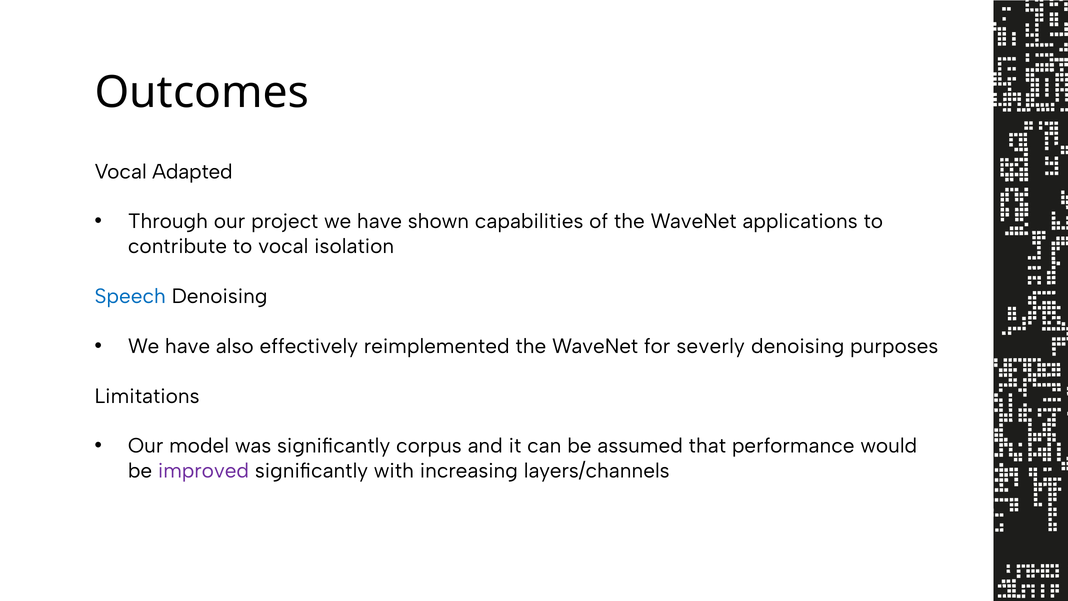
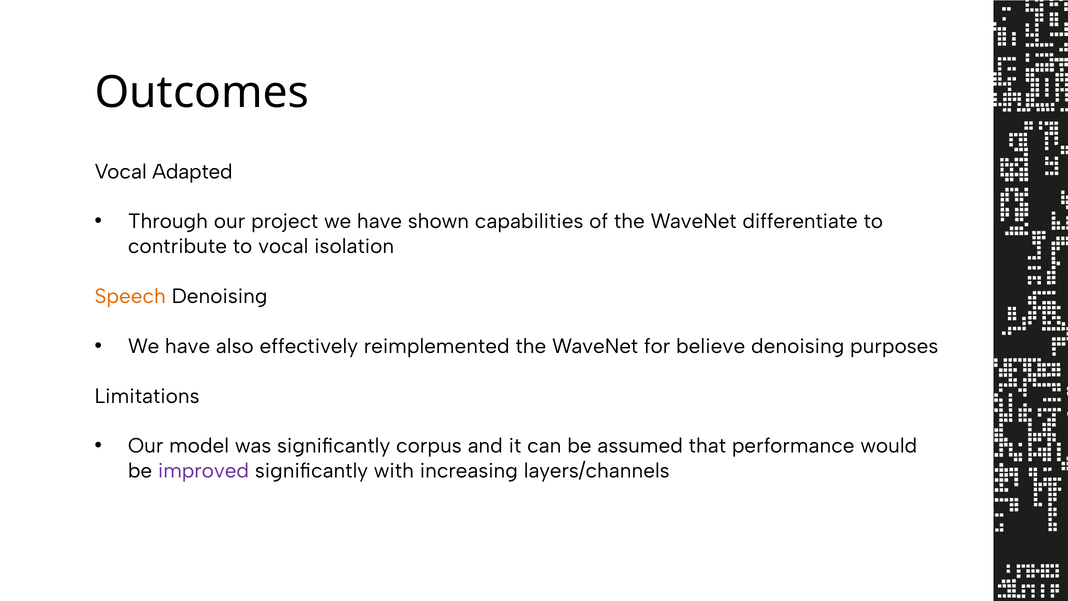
applications: applications -> differentiate
Speech colour: blue -> orange
severly: severly -> believe
